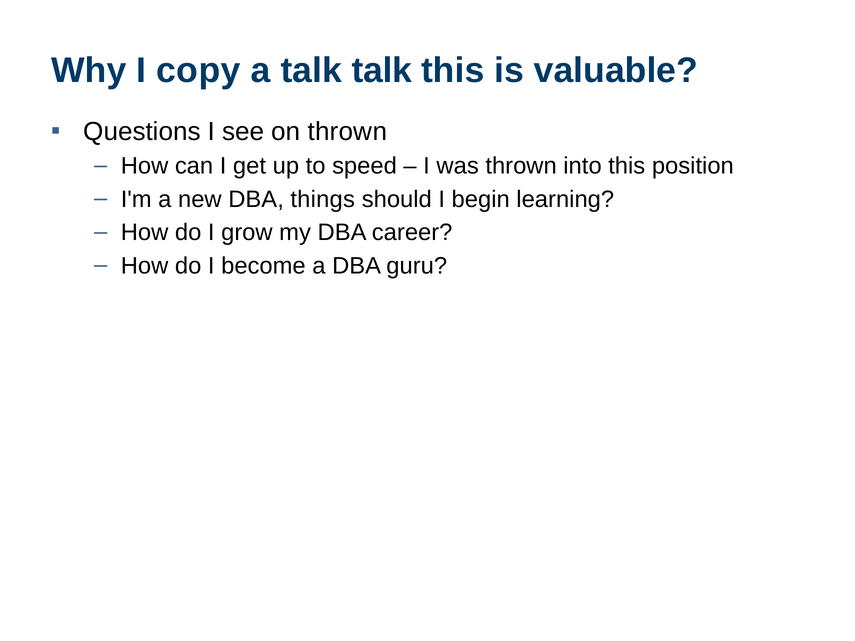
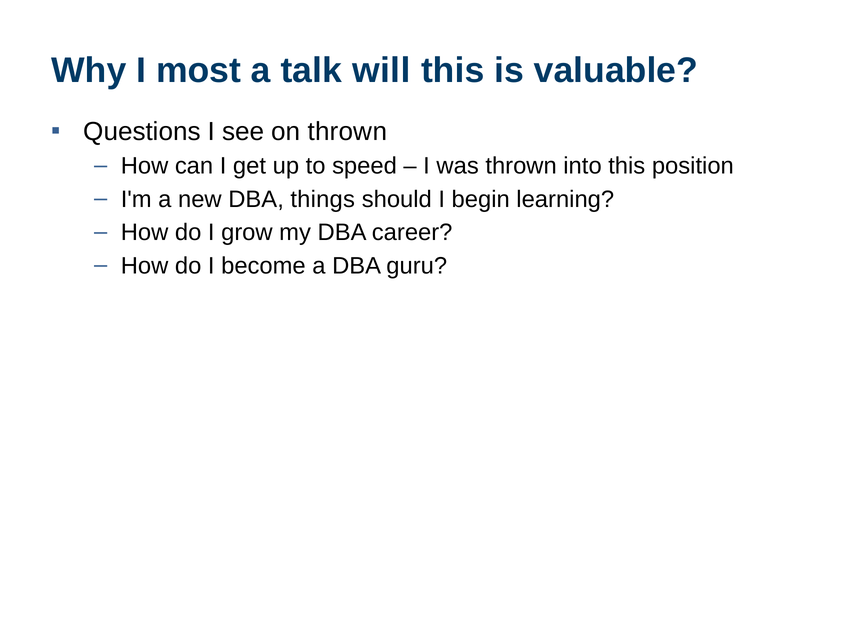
copy: copy -> most
talk talk: talk -> will
